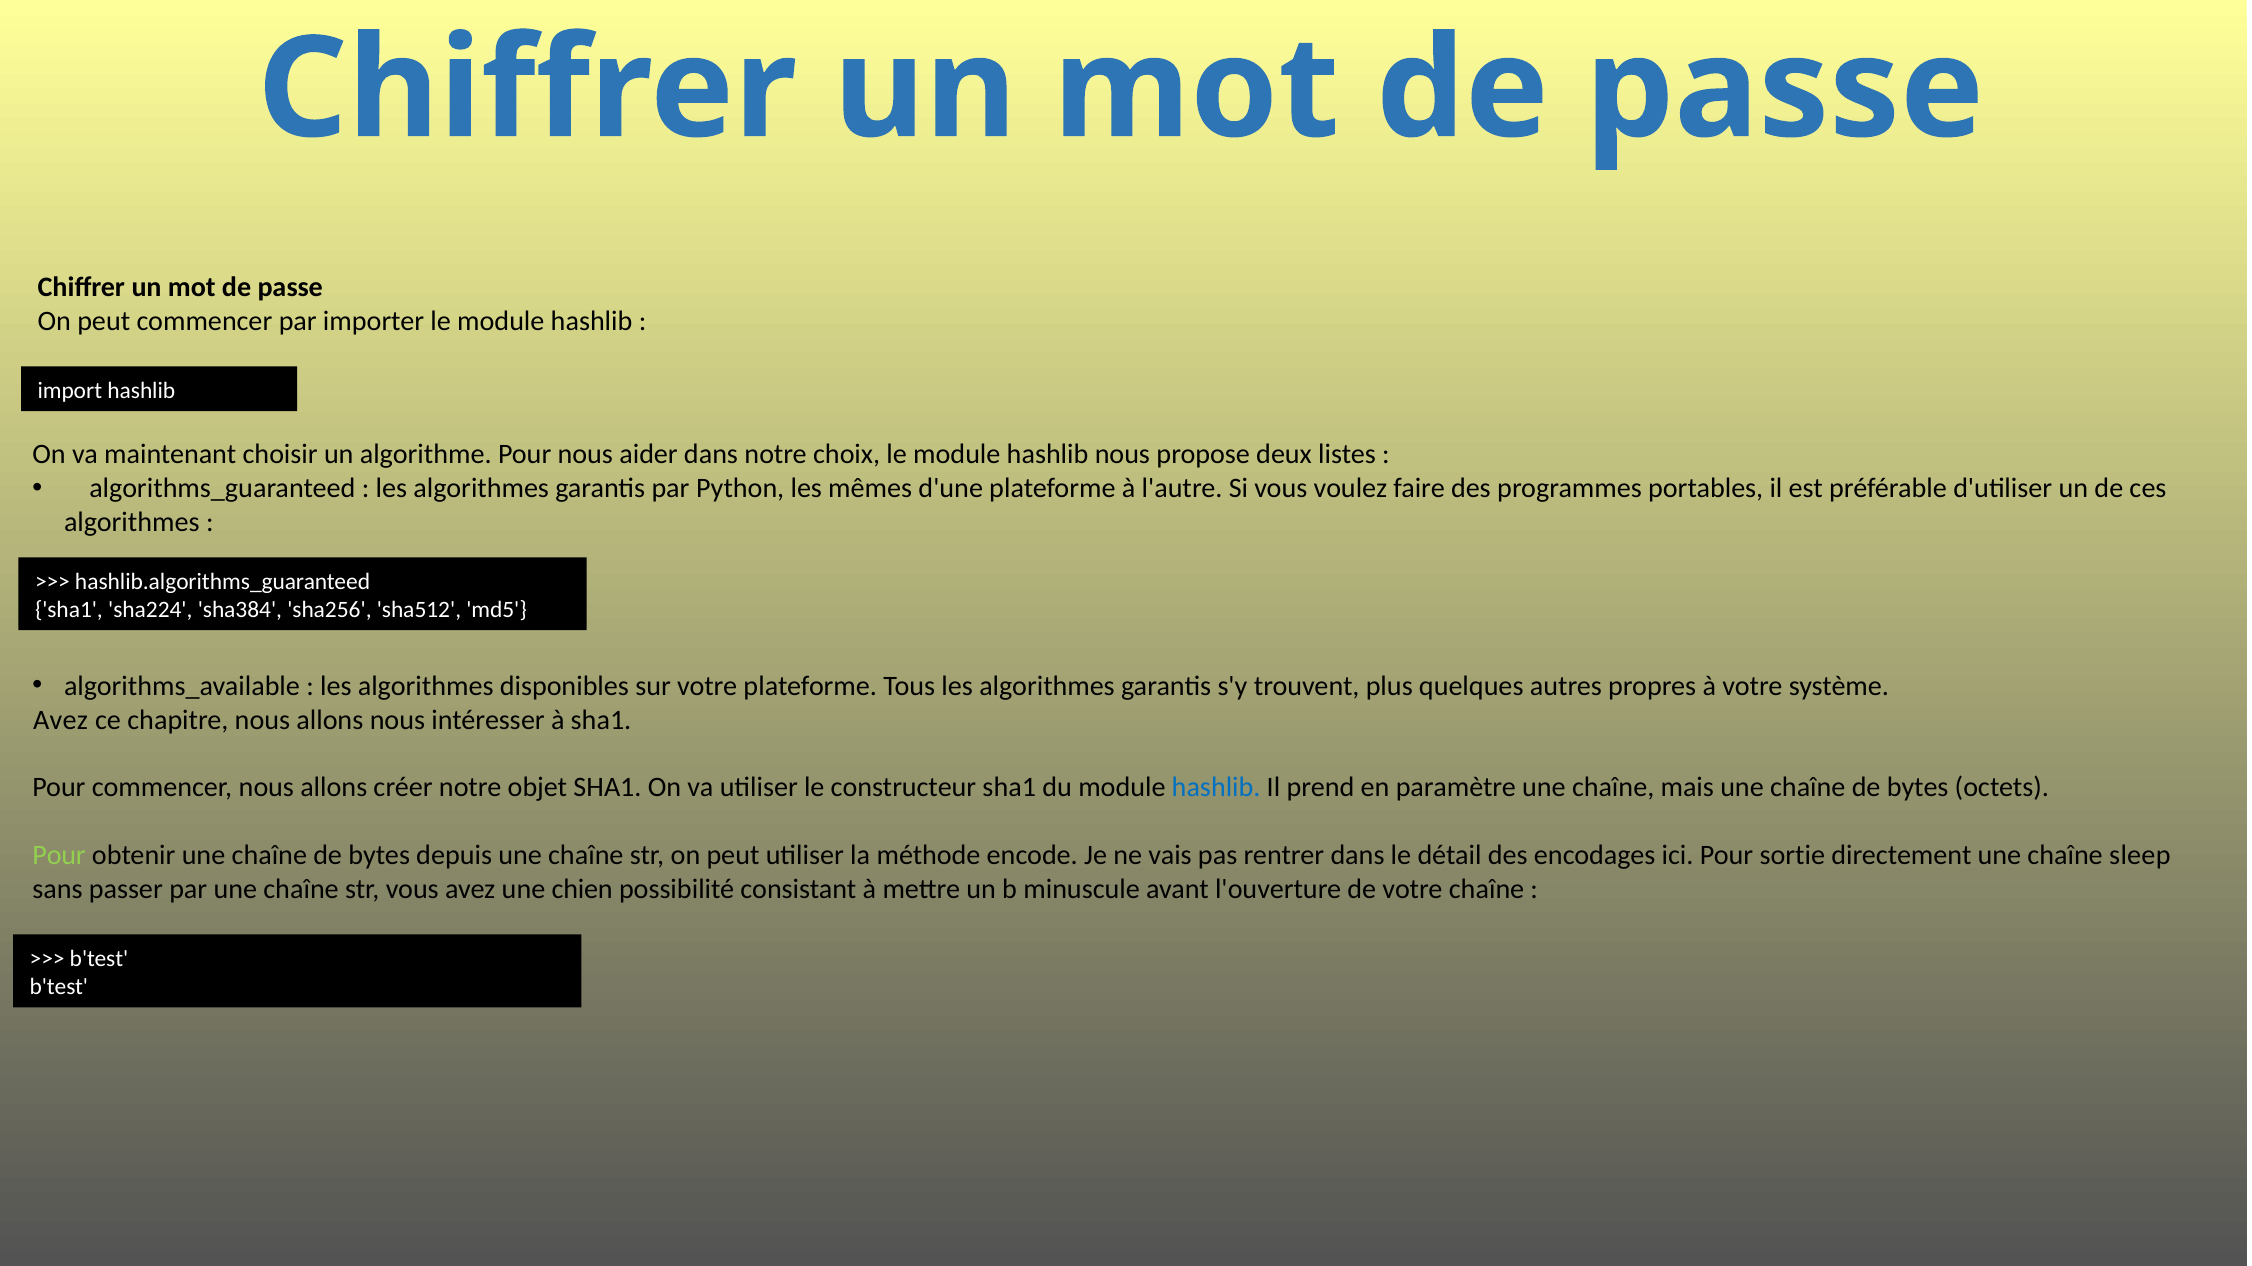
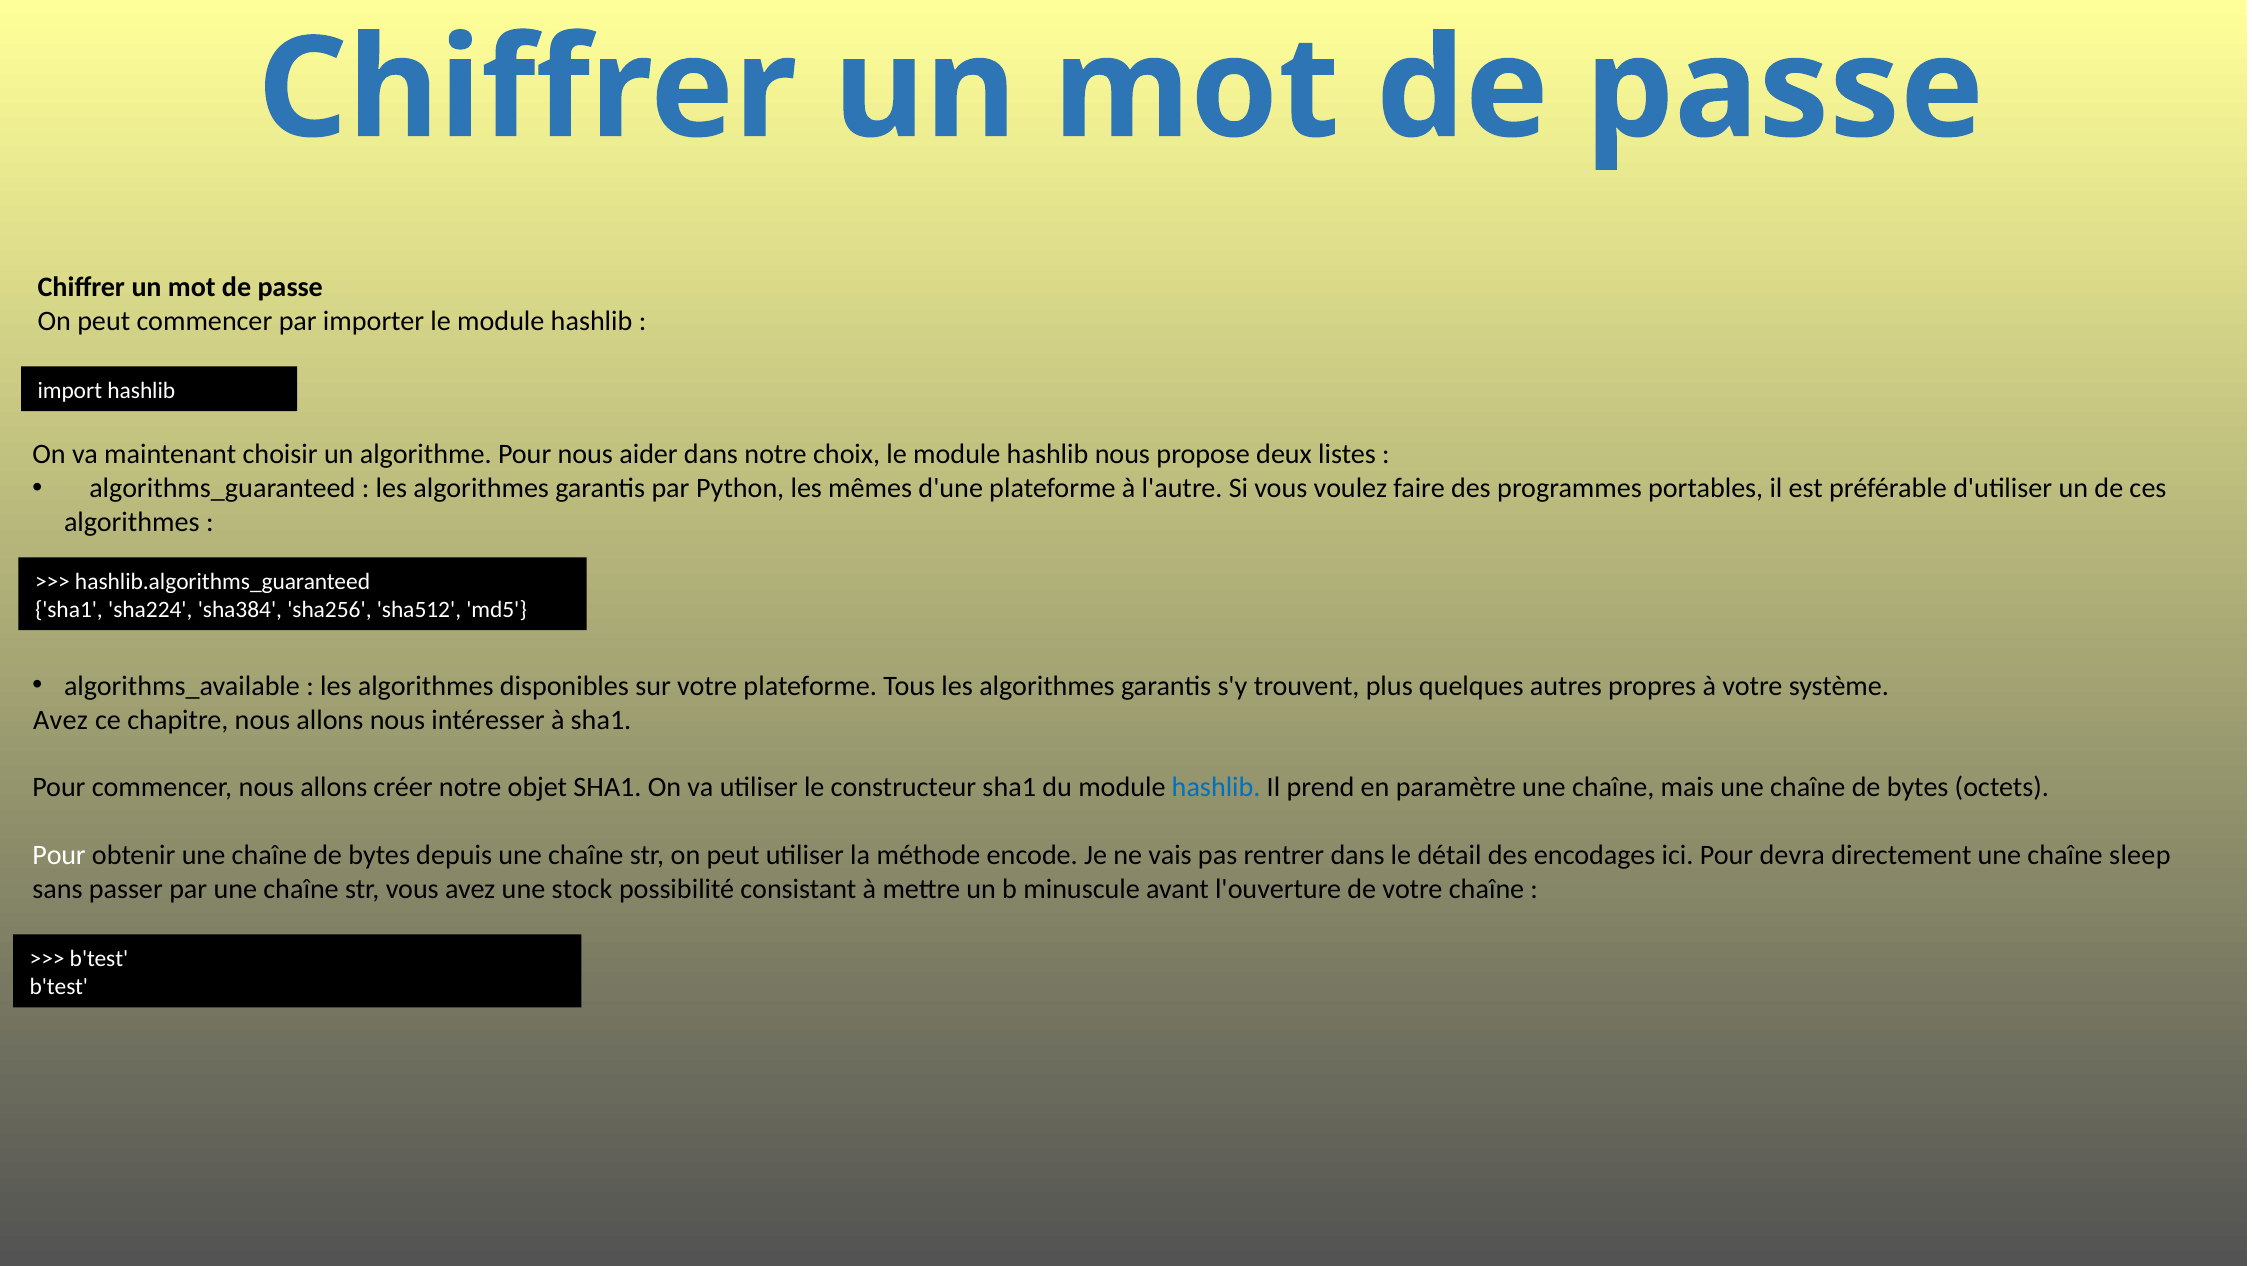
Pour at (59, 855) colour: light green -> white
sortie: sortie -> devra
chien: chien -> stock
